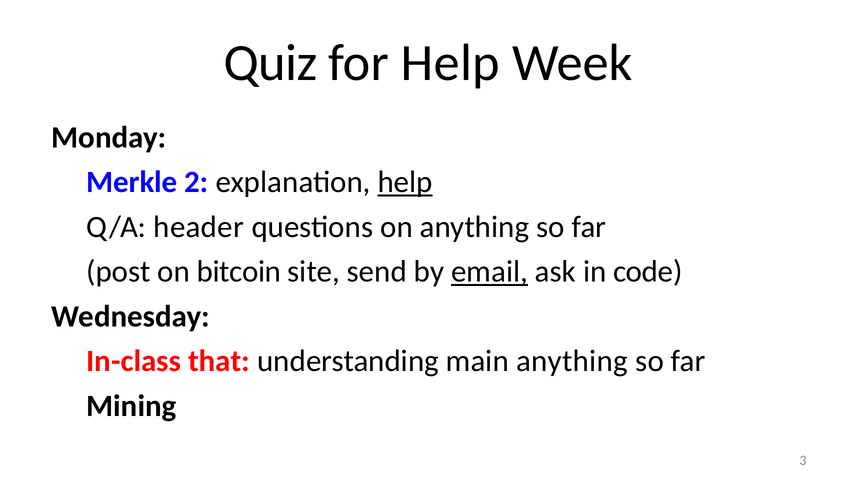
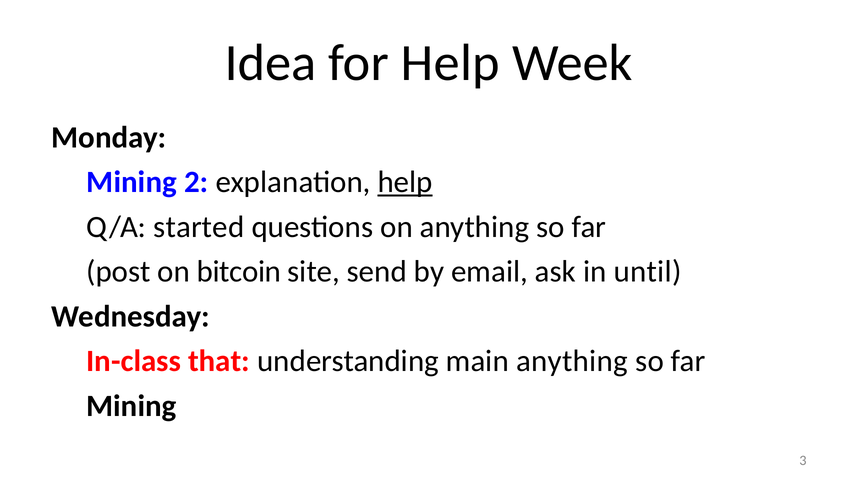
Quiz: Quiz -> Idea
Merkle at (132, 182): Merkle -> Mining
header: header -> started
email underline: present -> none
code: code -> until
